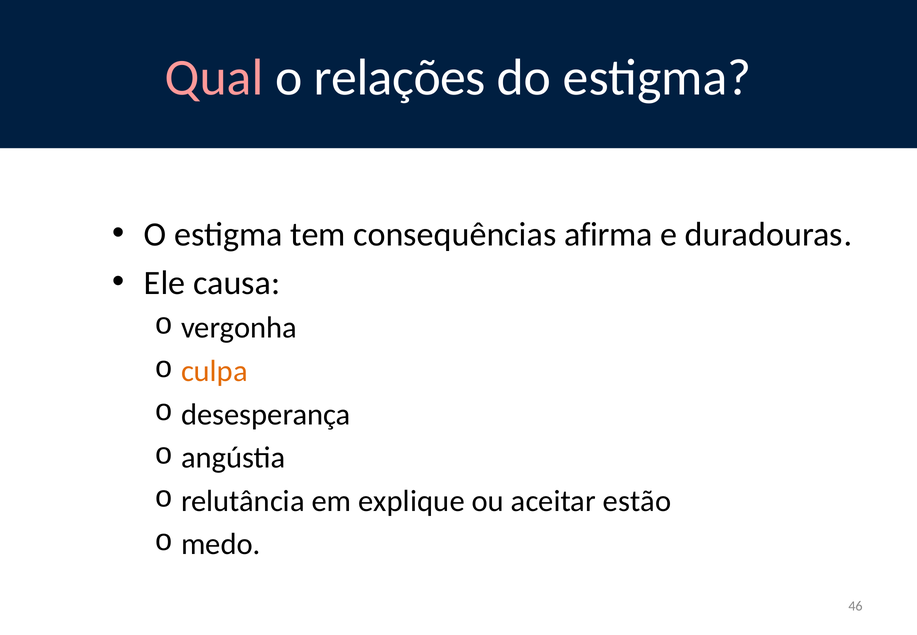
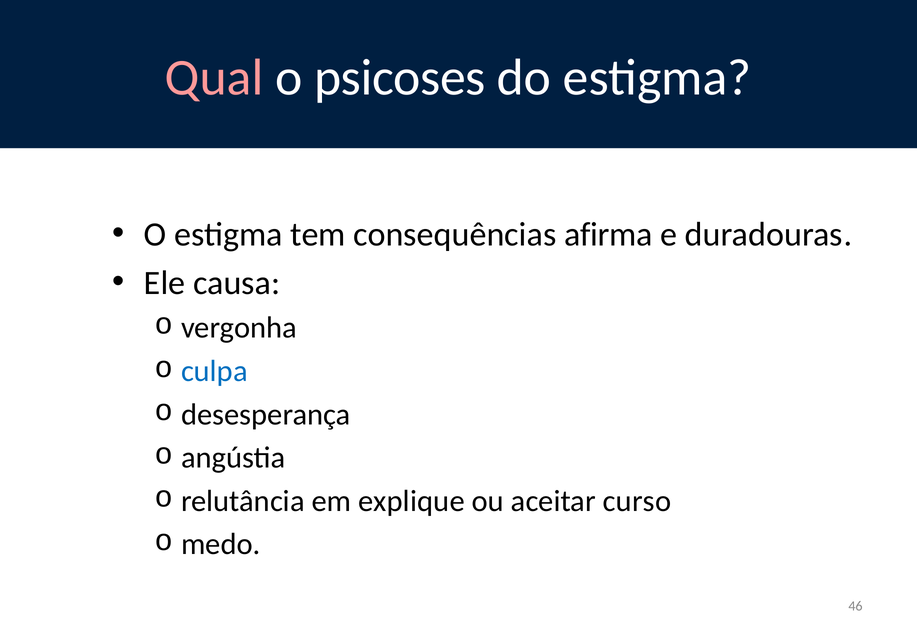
relações: relações -> psicoses
culpa colour: orange -> blue
estão: estão -> curso
